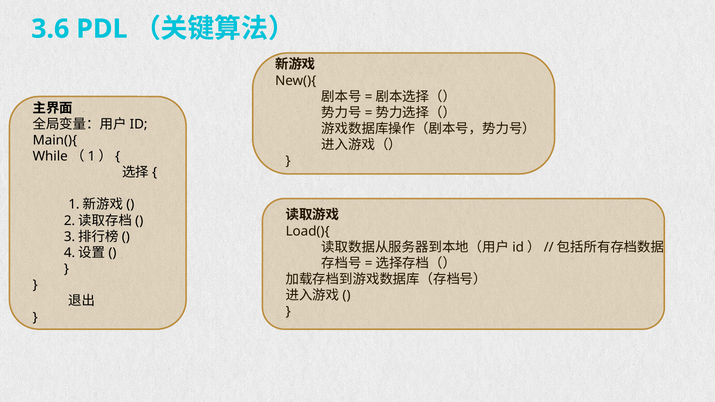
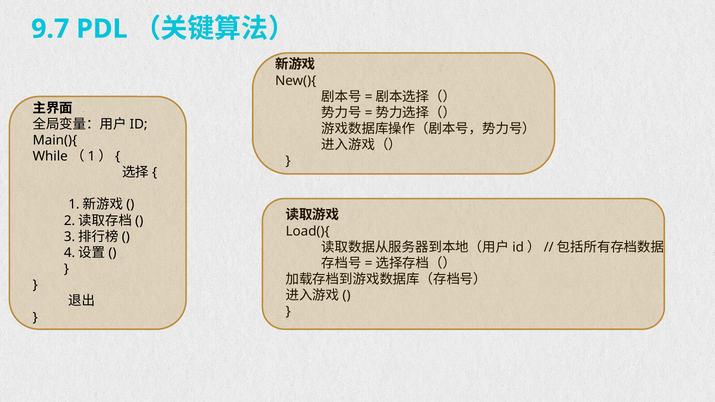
3.6: 3.6 -> 9.7
